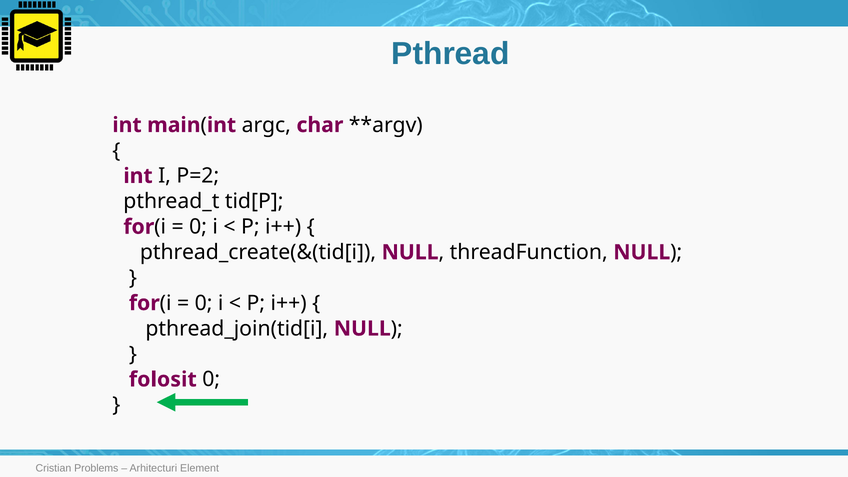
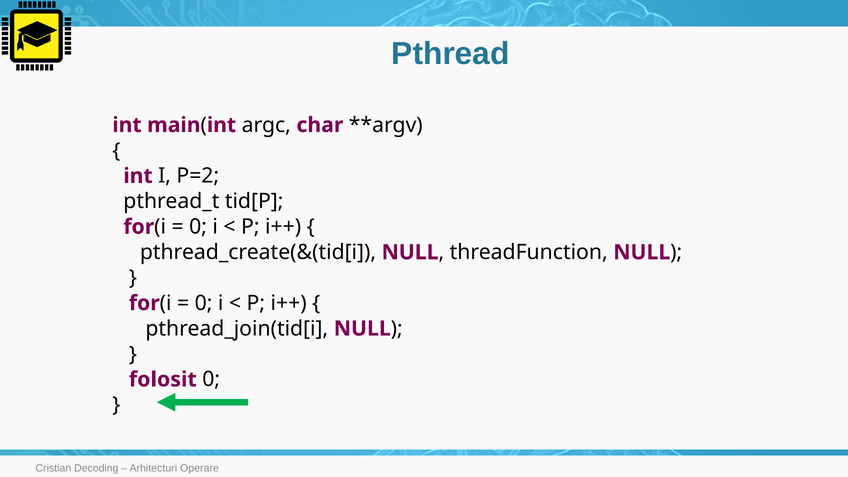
Problems: Problems -> Decoding
Element: Element -> Operare
